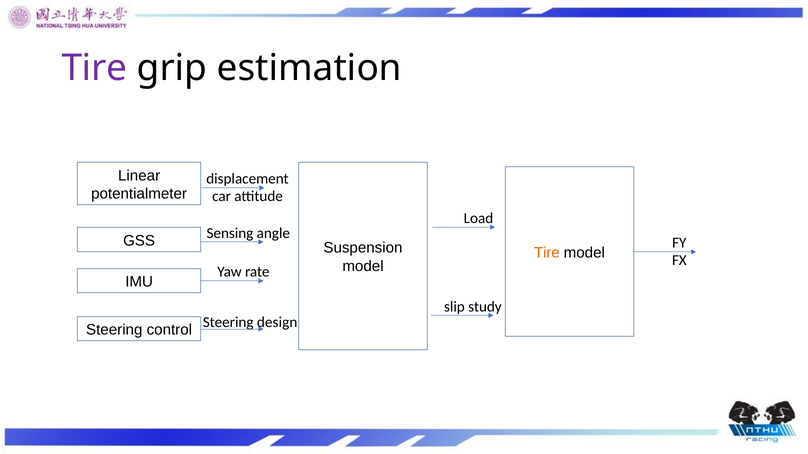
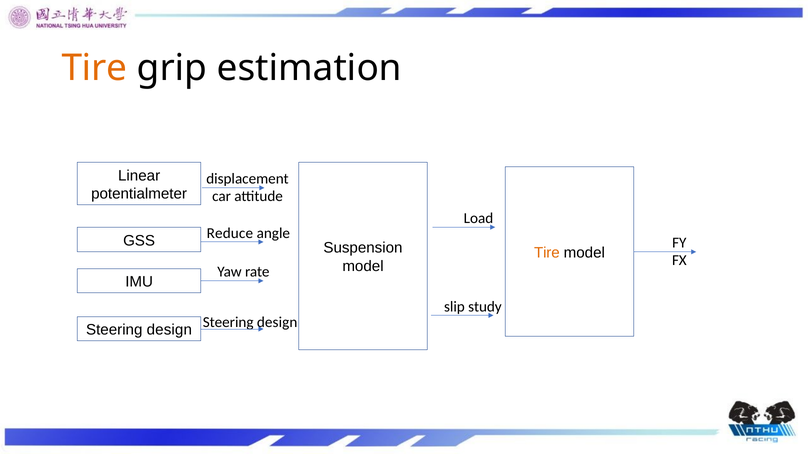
Tire at (94, 68) colour: purple -> orange
Sensing: Sensing -> Reduce
control at (169, 330): control -> design
